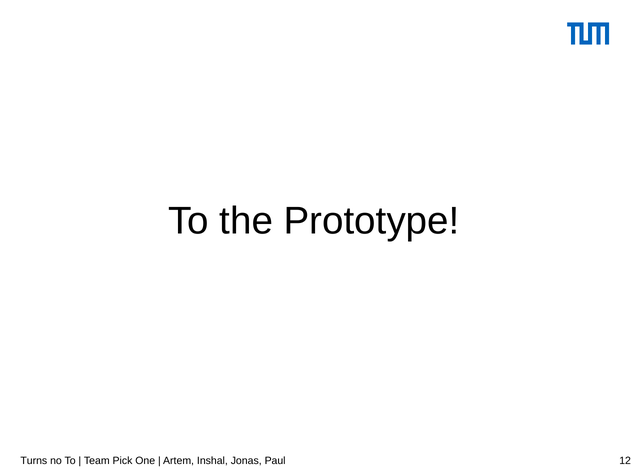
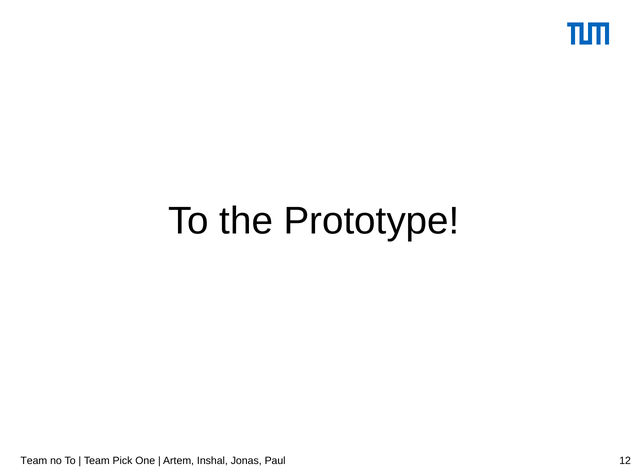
Turns at (34, 460): Turns -> Team
